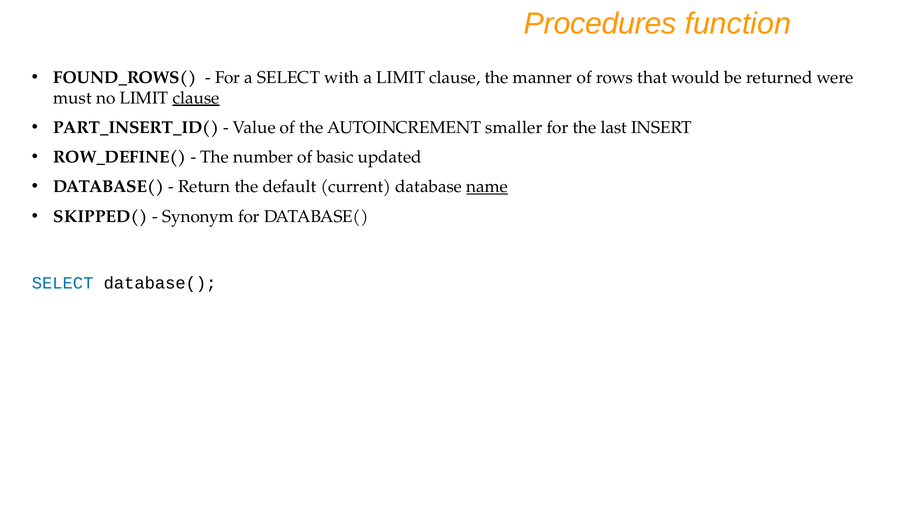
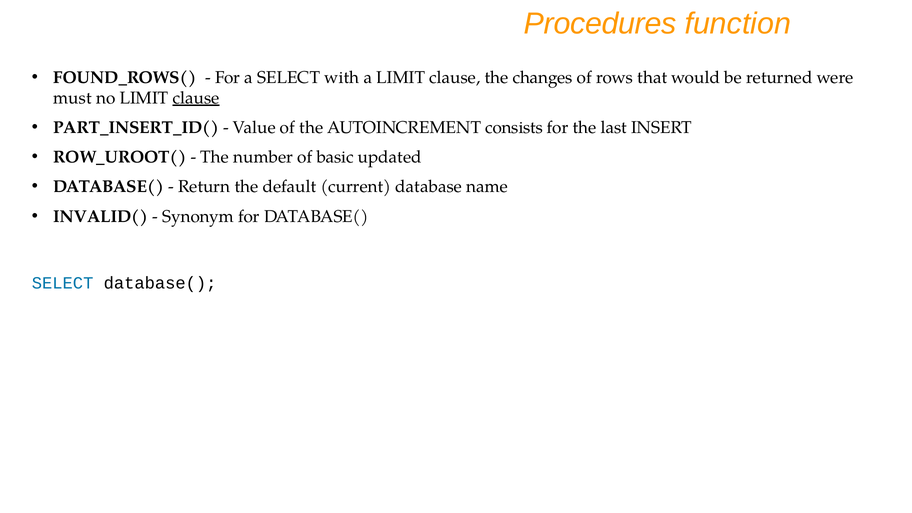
manner: manner -> changes
smaller: smaller -> consists
ROW_DEFINE(: ROW_DEFINE( -> ROW_UROOT(
name underline: present -> none
SKIPPED(: SKIPPED( -> INVALID(
